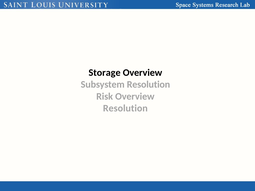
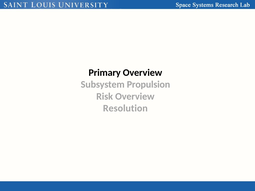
Storage: Storage -> Primary
Subsystem Resolution: Resolution -> Propulsion
